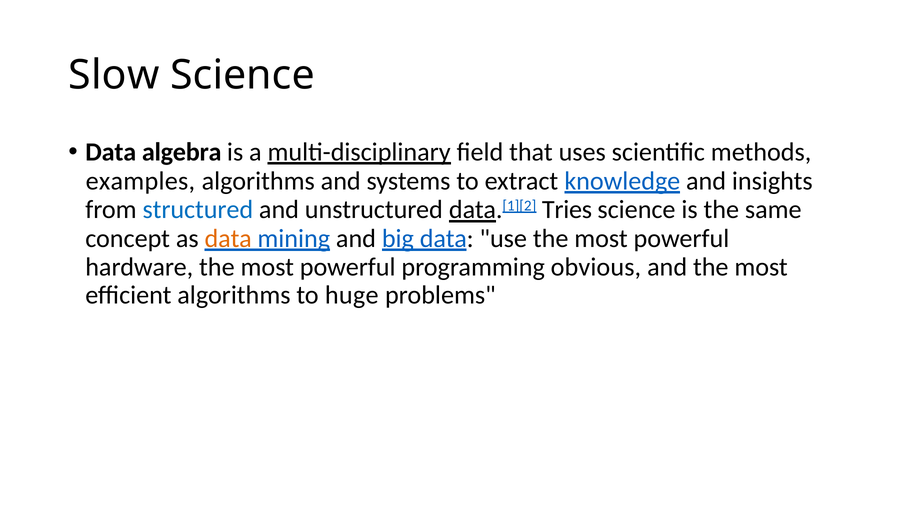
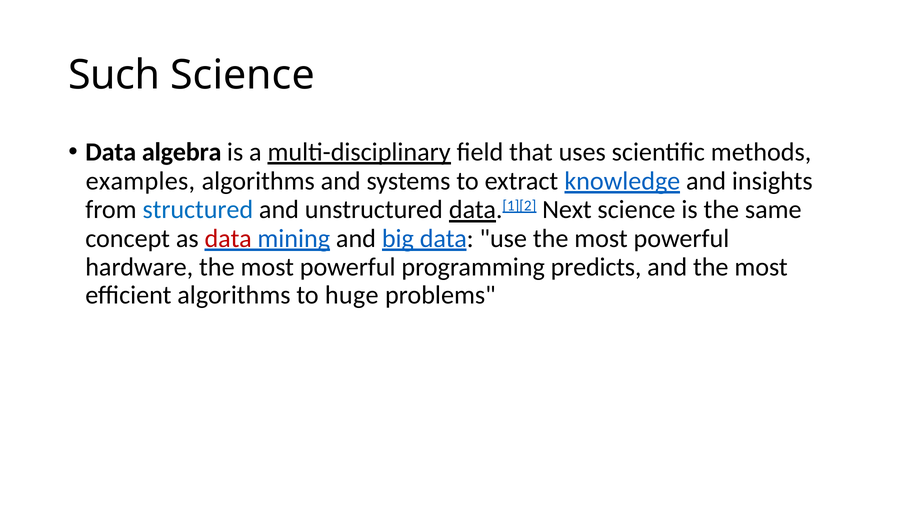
Slow: Slow -> Such
Tries: Tries -> Next
data at (228, 239) colour: orange -> red
obvious: obvious -> predicts
